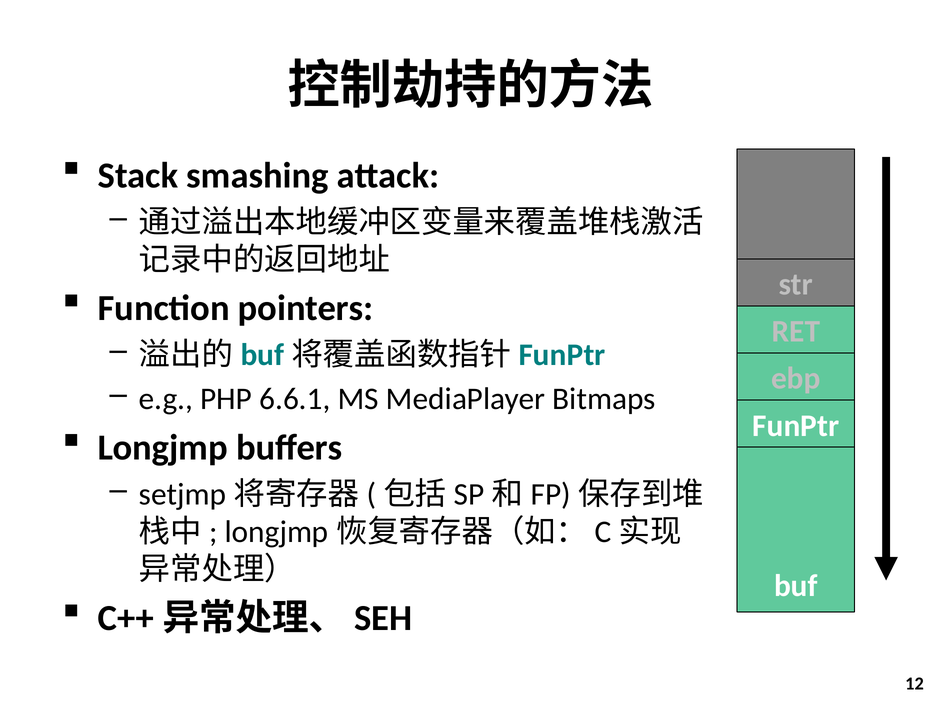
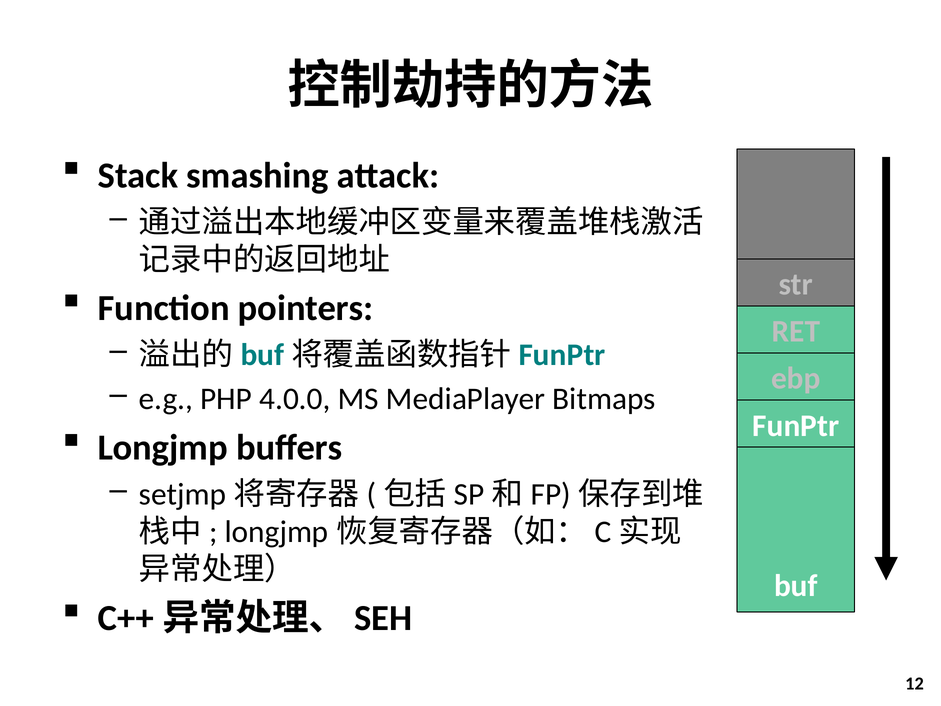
6.6.1: 6.6.1 -> 4.0.0
